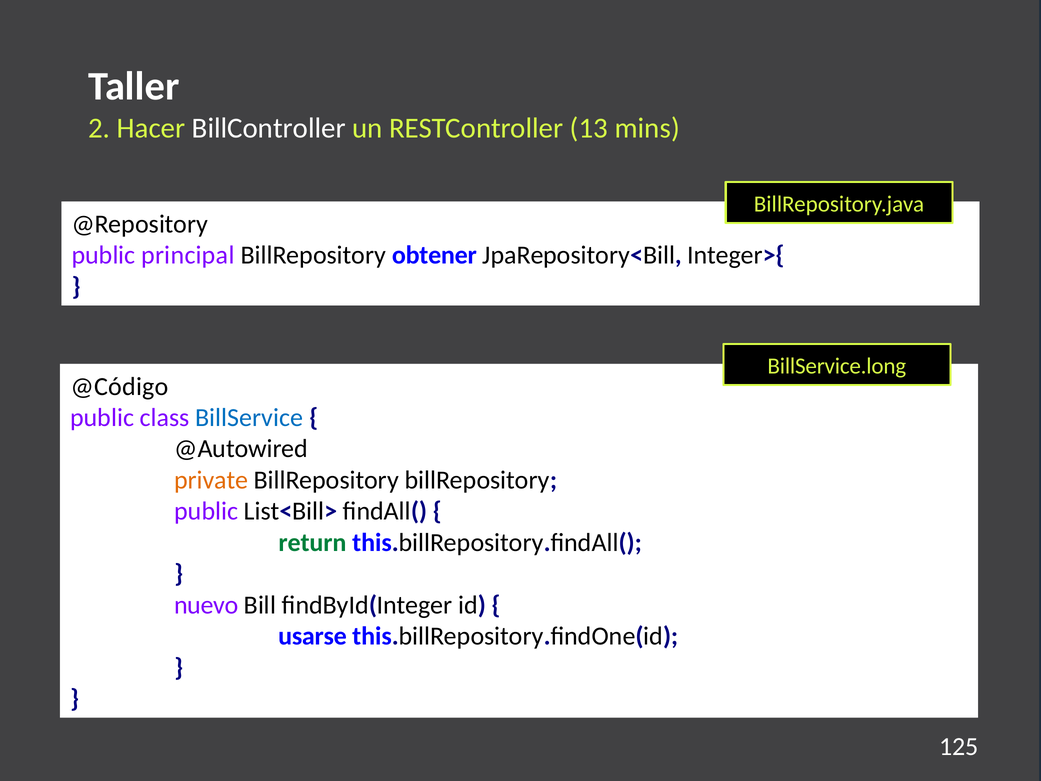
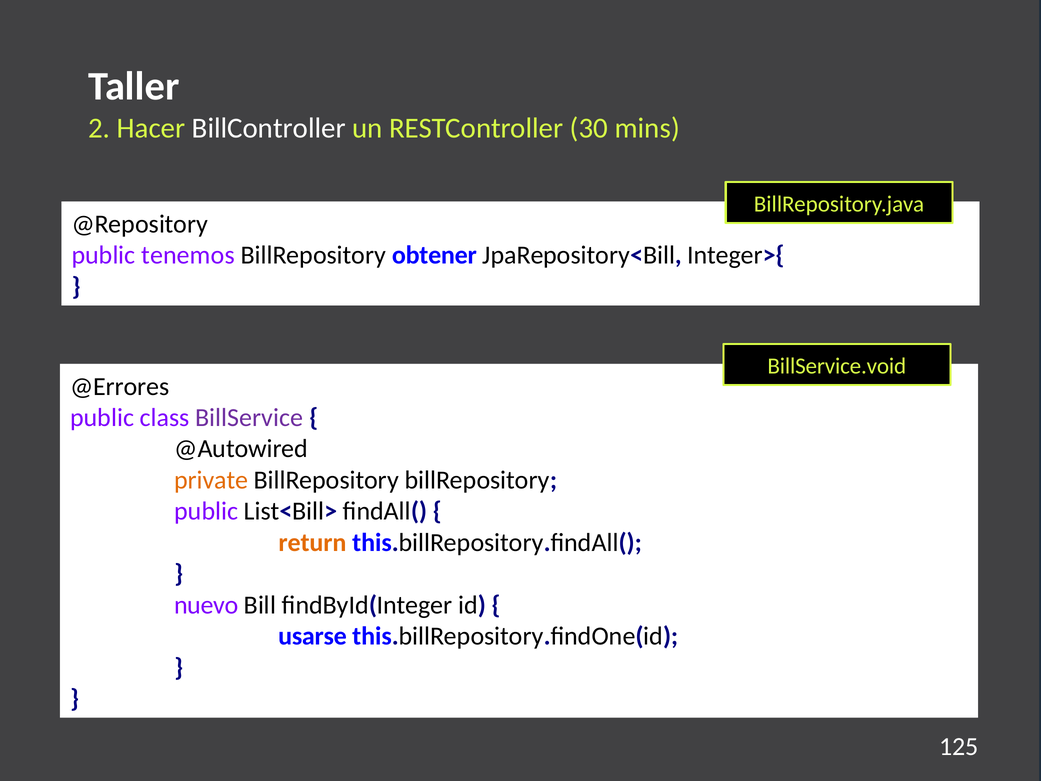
13: 13 -> 30
principal: principal -> tenemos
BillService.long: BillService.long -> BillService.void
@Código: @Código -> @Errores
BillService colour: blue -> purple
return colour: green -> orange
